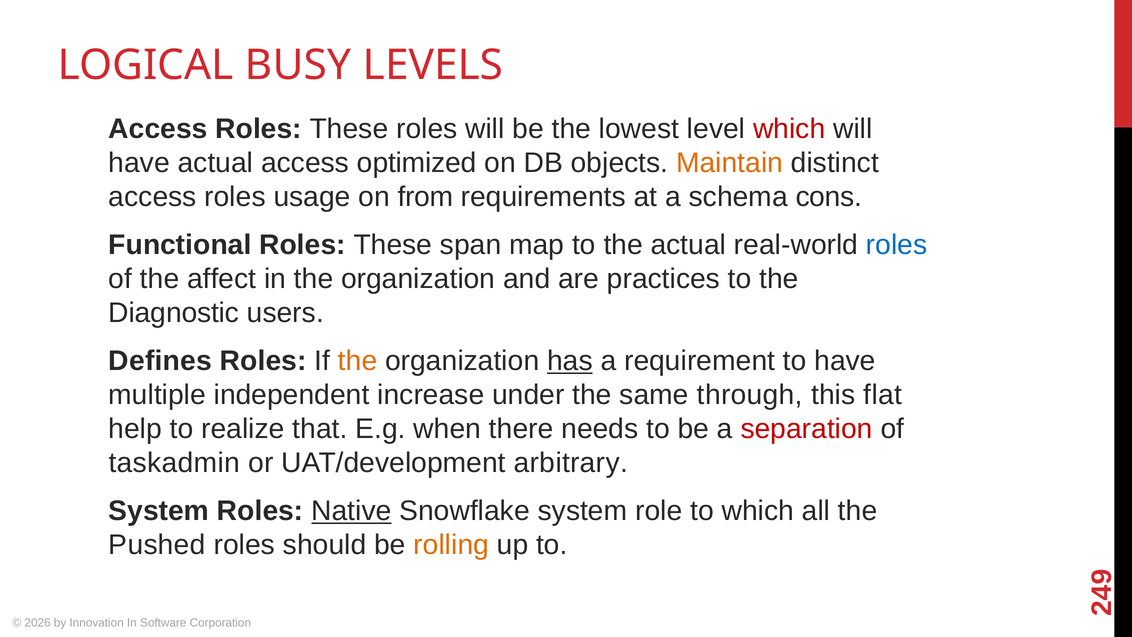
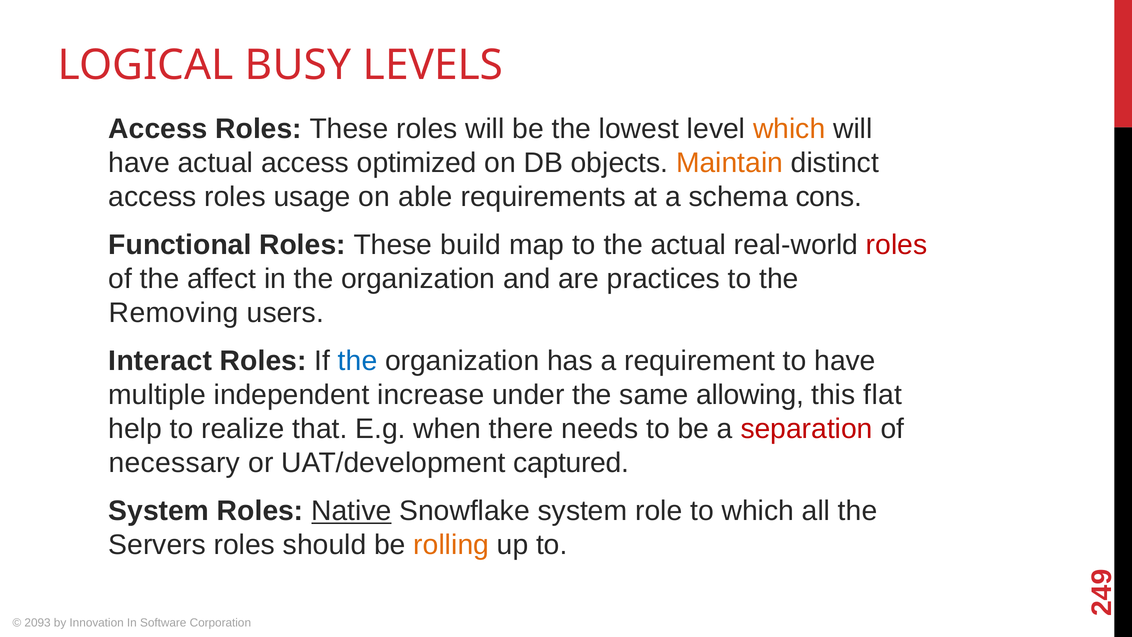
which at (789, 129) colour: red -> orange
from: from -> able
span: span -> build
roles at (897, 245) colour: blue -> red
Diagnostic: Diagnostic -> Removing
Defines: Defines -> Interact
the at (358, 361) colour: orange -> blue
has underline: present -> none
through: through -> allowing
taskadmin: taskadmin -> necessary
arbitrary: arbitrary -> captured
Pushed: Pushed -> Servers
2026: 2026 -> 2093
